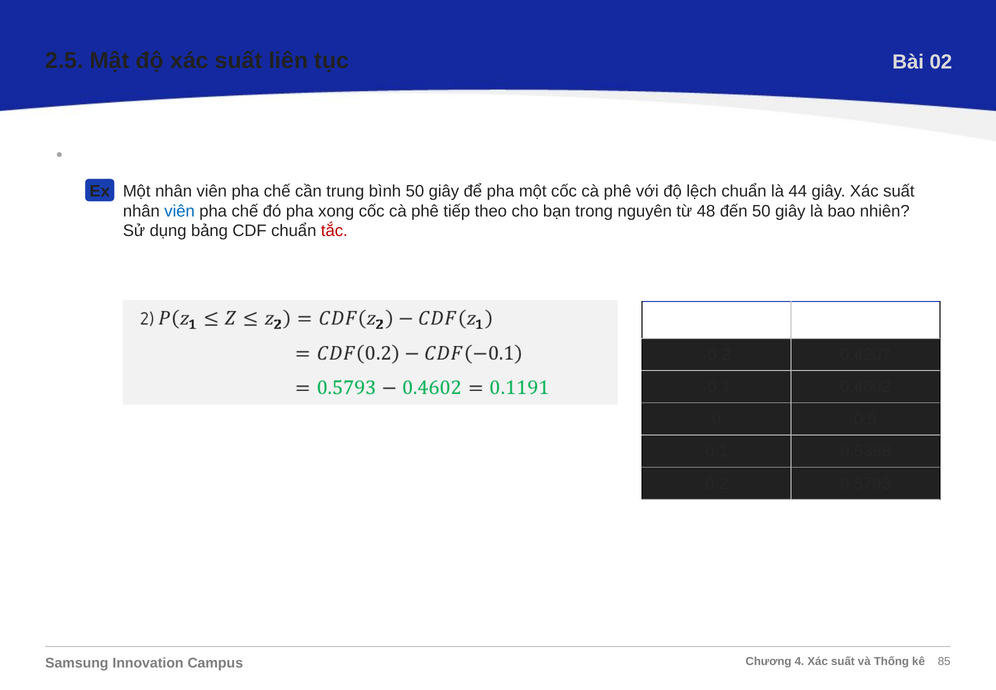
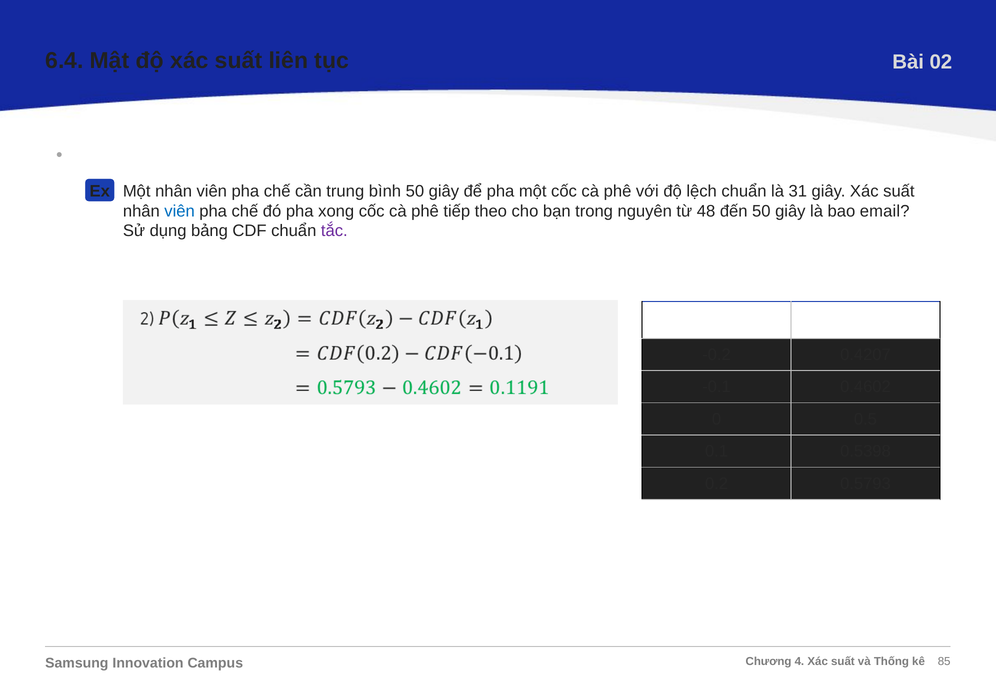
2.5: 2.5 -> 6.4
44: 44 -> 31
bao nhiên: nhiên -> email
tắc at (334, 231) colour: red -> purple
